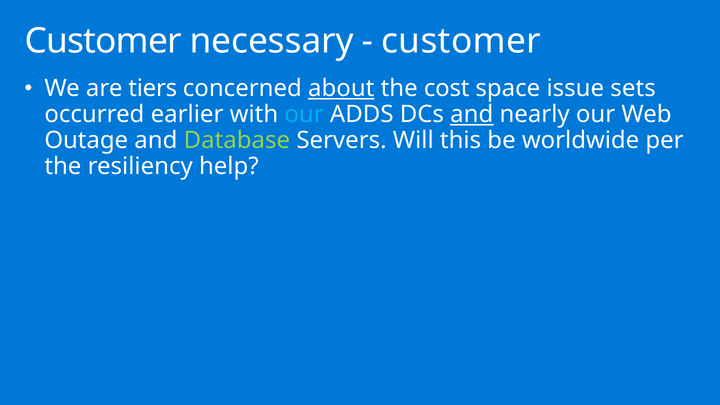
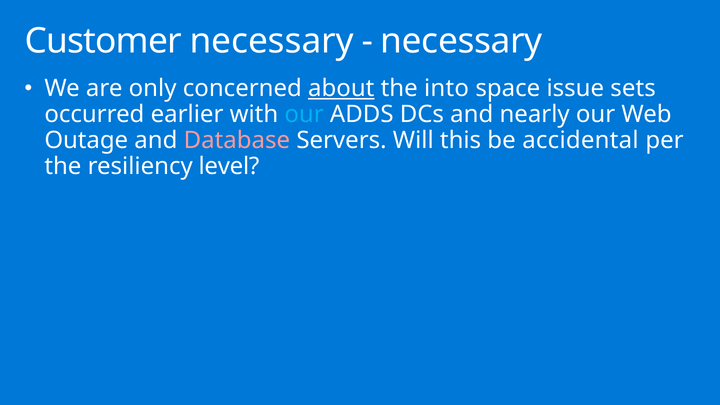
customer at (461, 41): customer -> necessary
tiers: tiers -> only
cost: cost -> into
and at (472, 114) underline: present -> none
Database colour: light green -> pink
worldwide: worldwide -> accidental
help: help -> level
